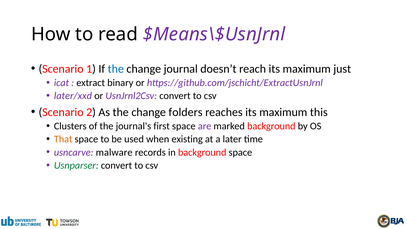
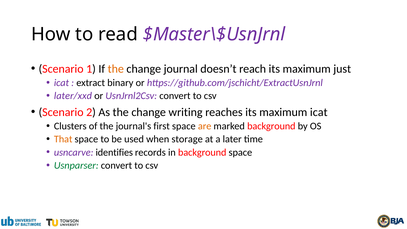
$Means\$UsnJrnl: $Means\$UsnJrnl -> $Master\$UsnJrnl
the at (116, 69) colour: blue -> orange
folders: folders -> writing
maximum this: this -> icat
are colour: purple -> orange
existing: existing -> storage
malware: malware -> identifies
